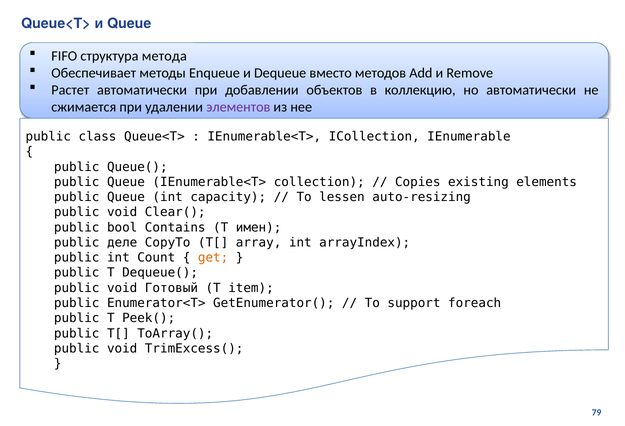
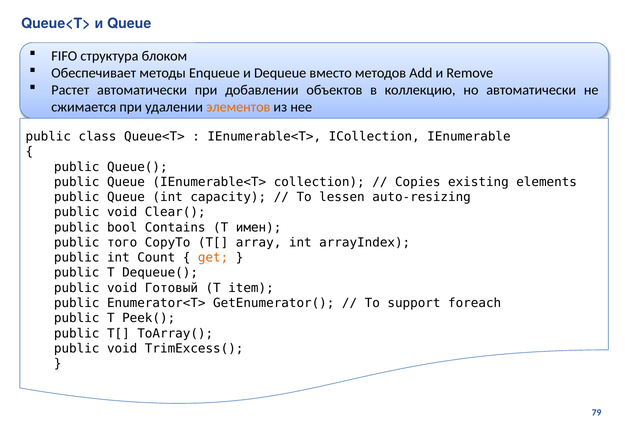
метода: метода -> блоком
элементов colour: purple -> orange
деле: деле -> того
